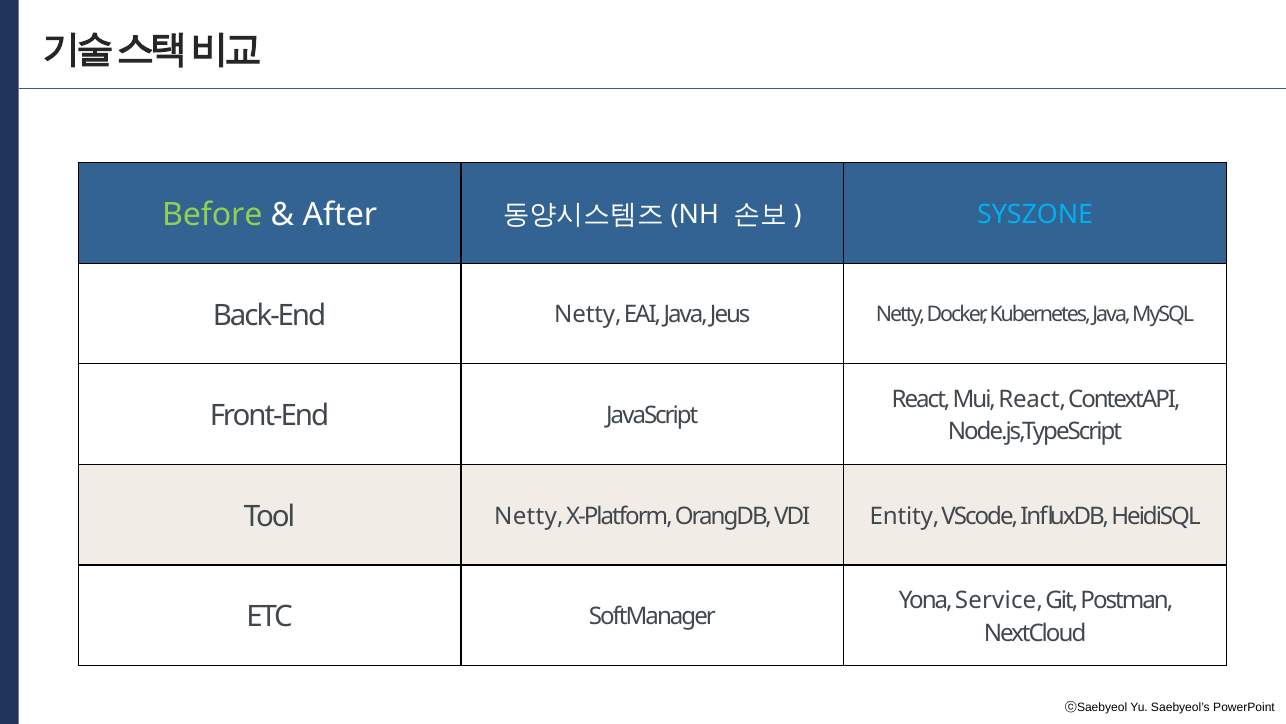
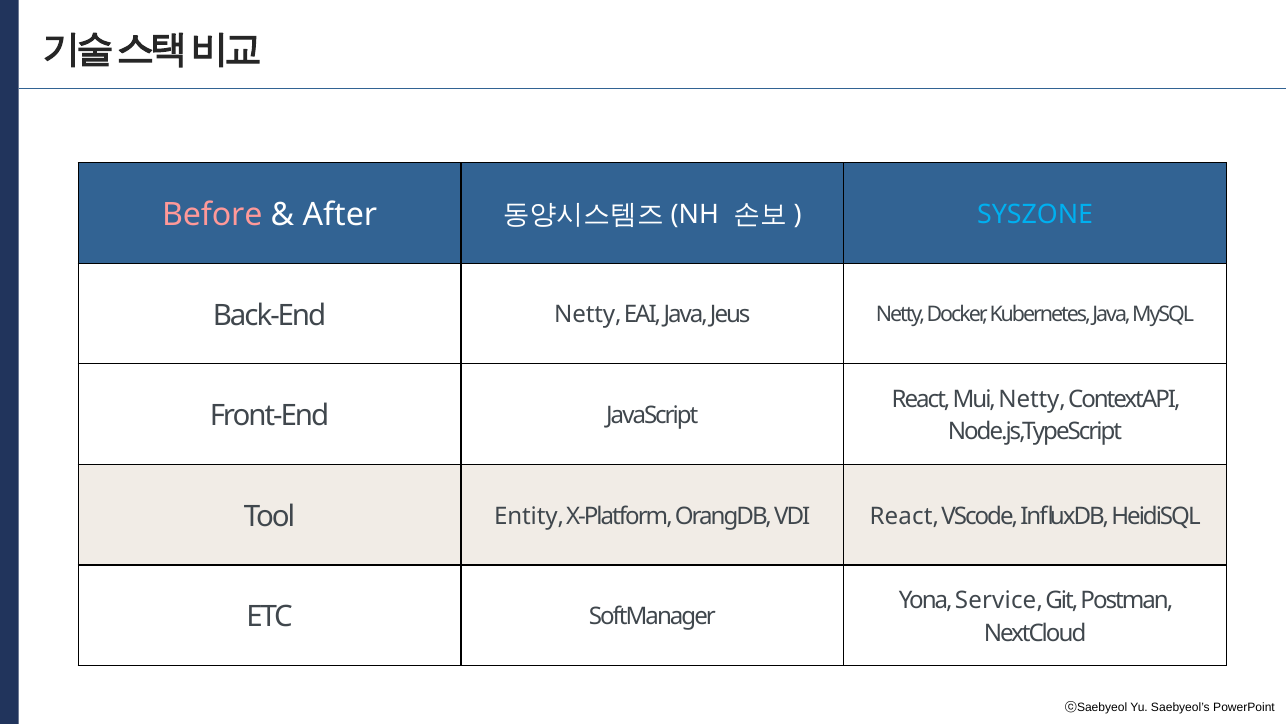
Before colour: light green -> pink
Mui React: React -> Netty
Tool Netty: Netty -> Entity
VDI Entity: Entity -> React
